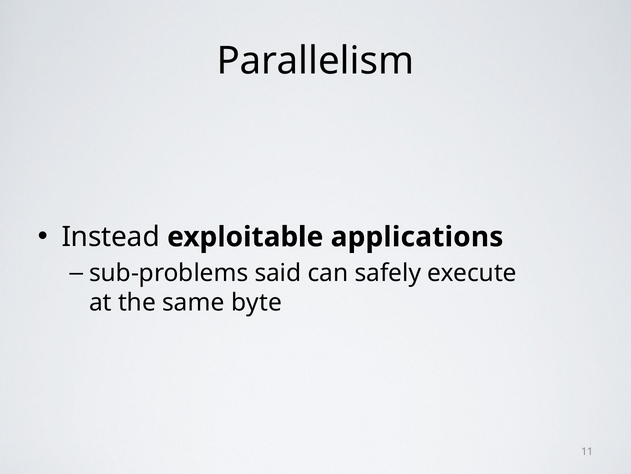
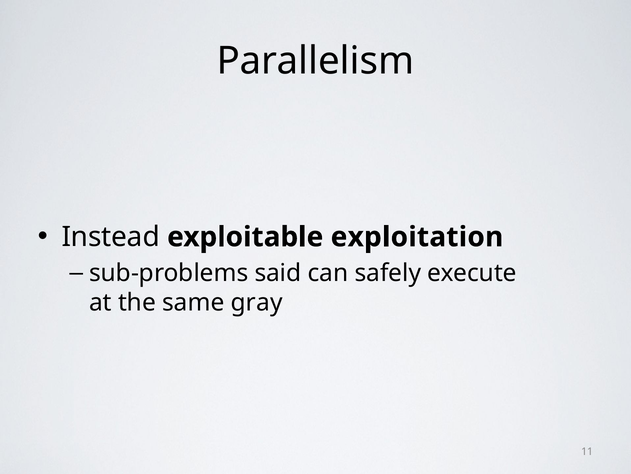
applications: applications -> exploitation
byte: byte -> gray
